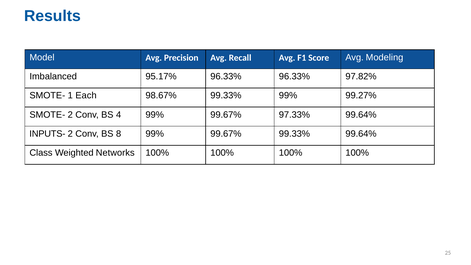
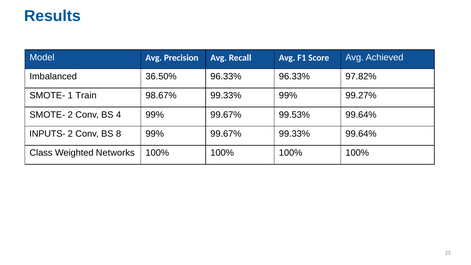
Modeling: Modeling -> Achieved
95.17%: 95.17% -> 36.50%
Each: Each -> Train
97.33%: 97.33% -> 99.53%
